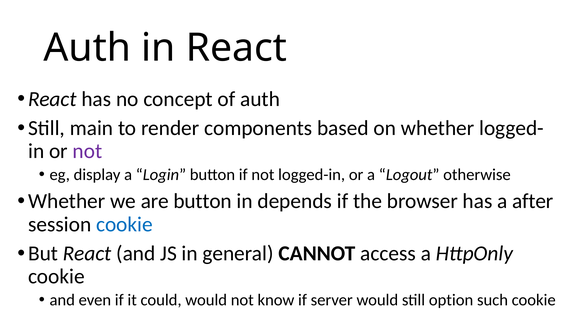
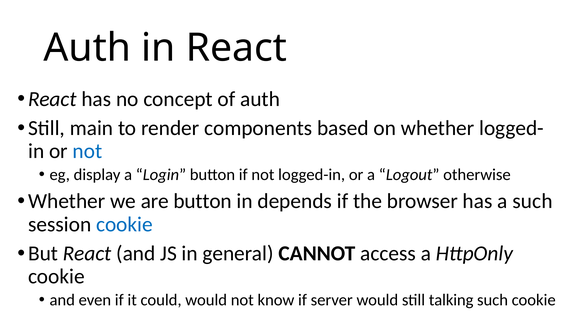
not at (87, 151) colour: purple -> blue
a after: after -> such
option: option -> talking
